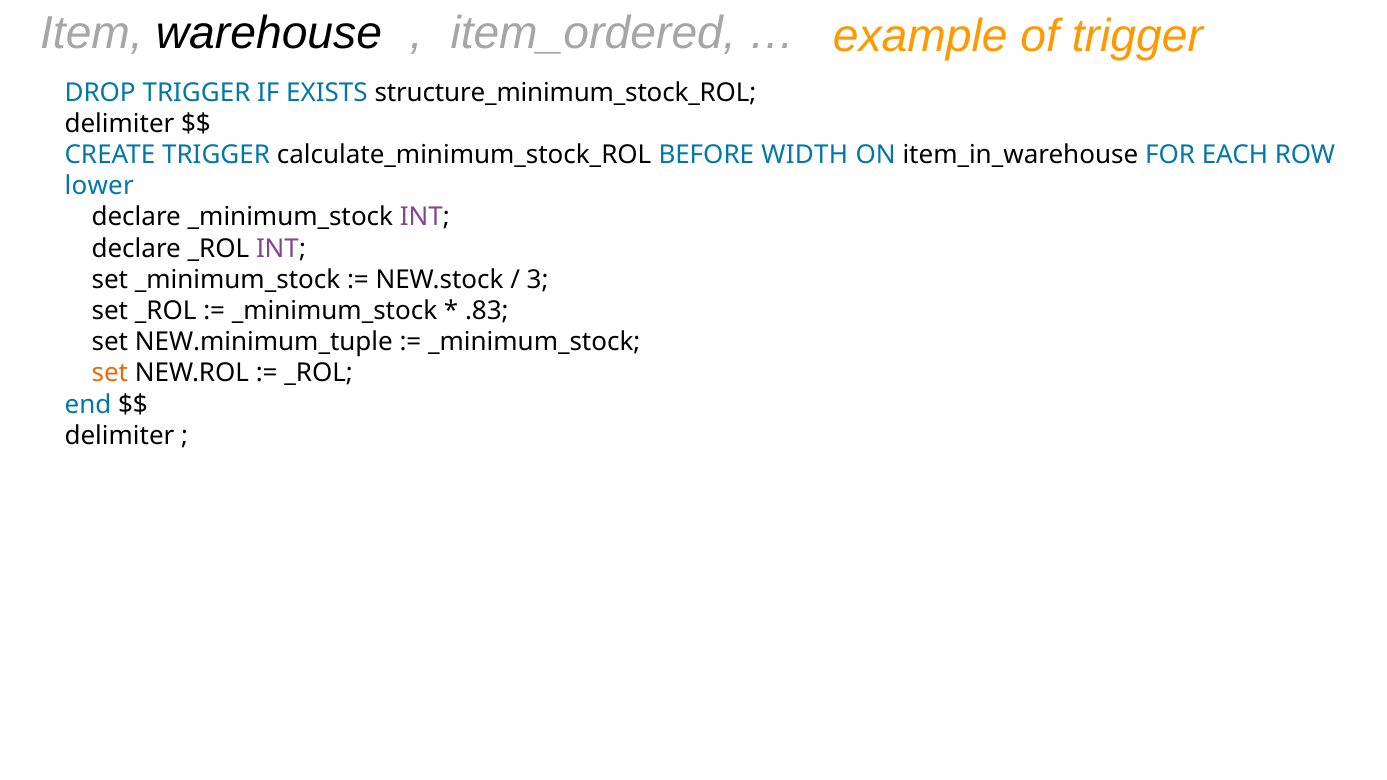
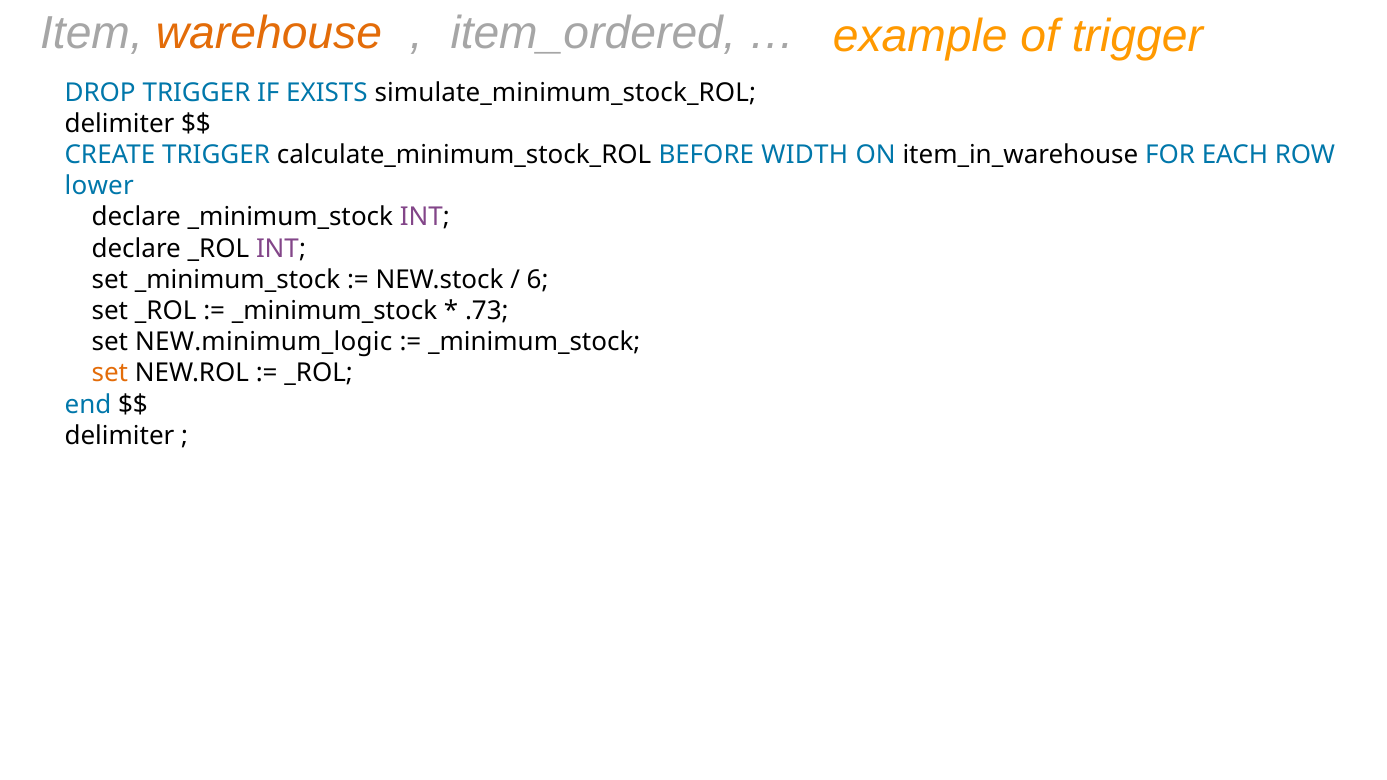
warehouse colour: black -> orange
structure_minimum_stock_ROL: structure_minimum_stock_ROL -> simulate_minimum_stock_ROL
3: 3 -> 6
.83: .83 -> .73
NEW.minimum_tuple: NEW.minimum_tuple -> NEW.minimum_logic
